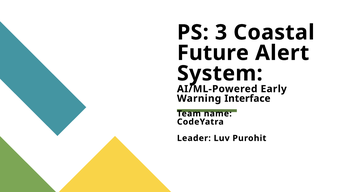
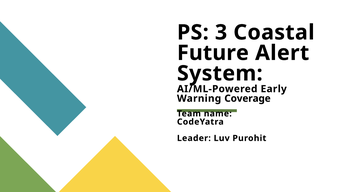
Interface: Interface -> Coverage
